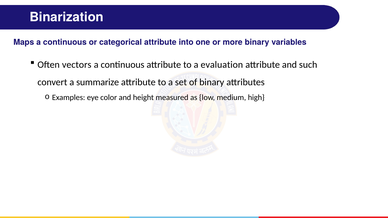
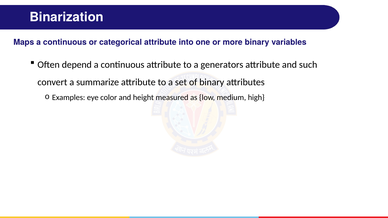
vectors: vectors -> depend
evaluation: evaluation -> generators
